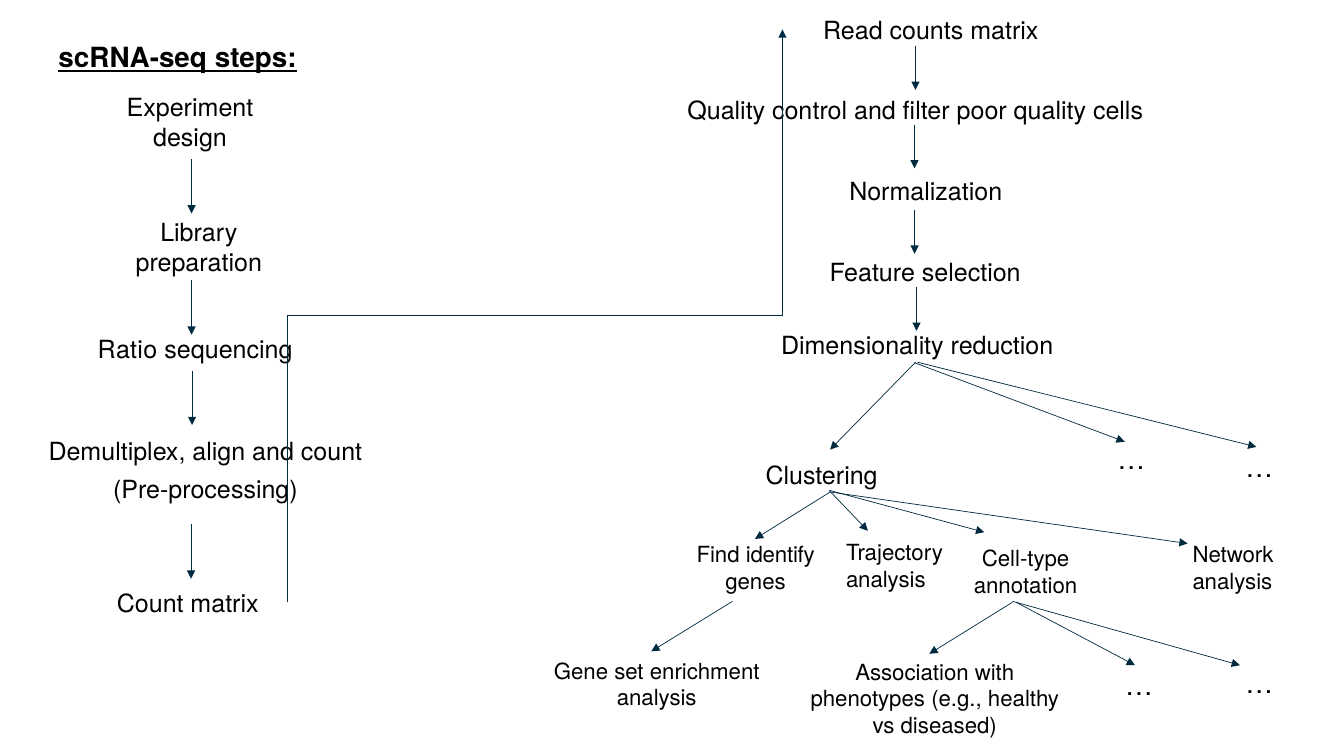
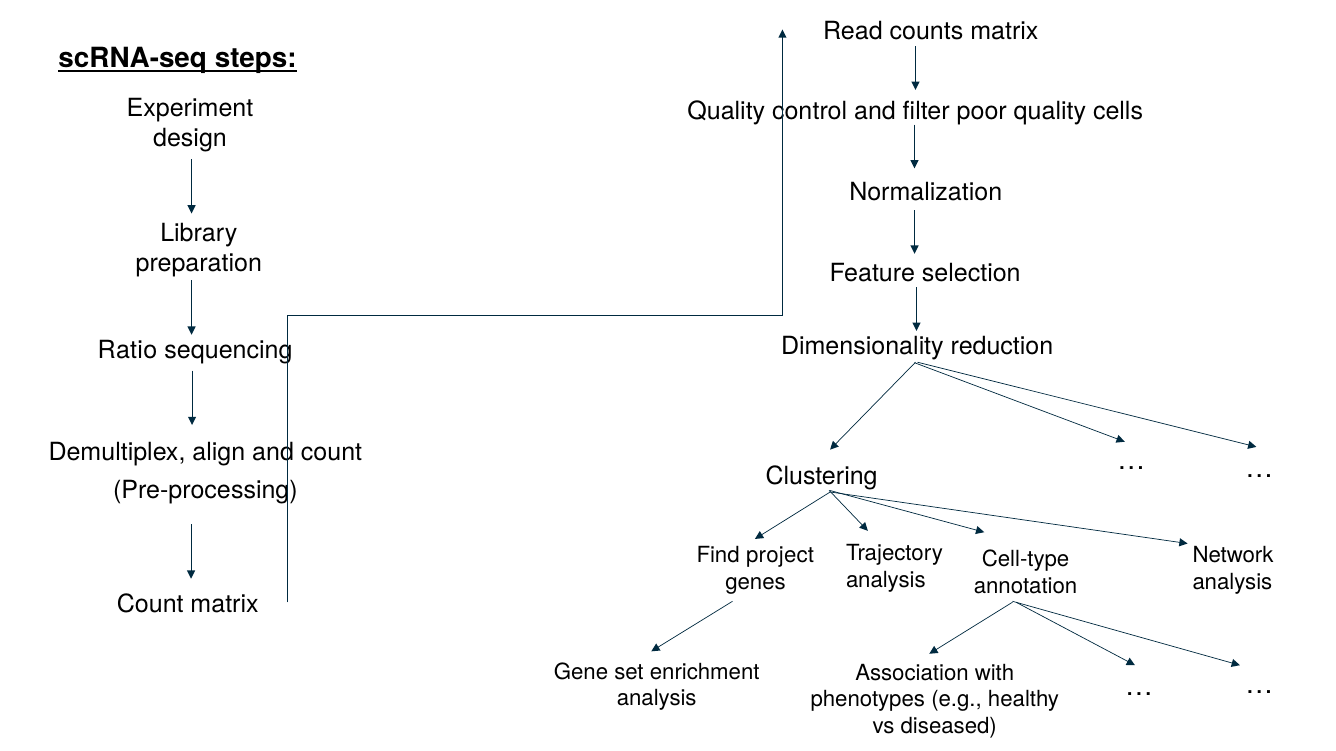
identify: identify -> project
